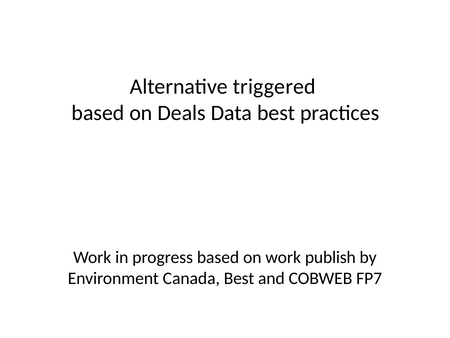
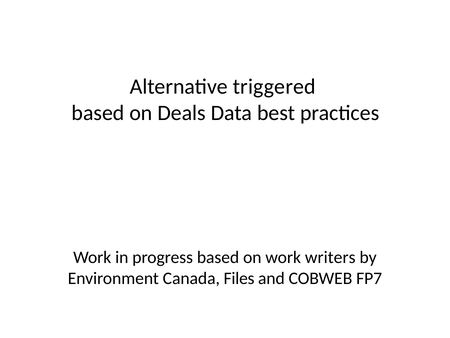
publish: publish -> writers
Canada Best: Best -> Files
